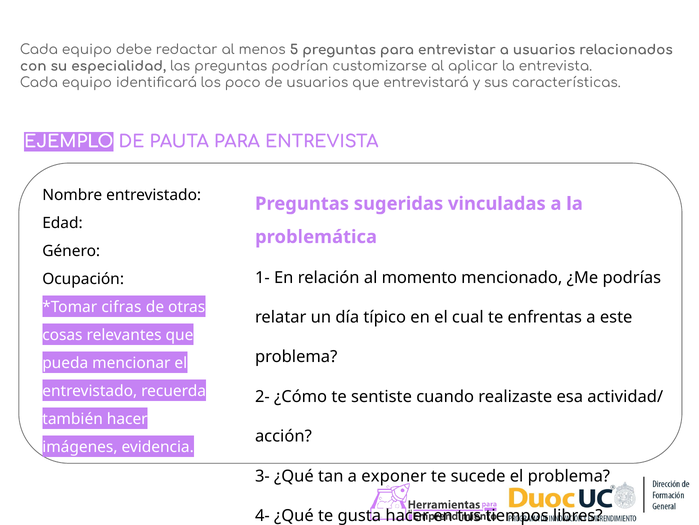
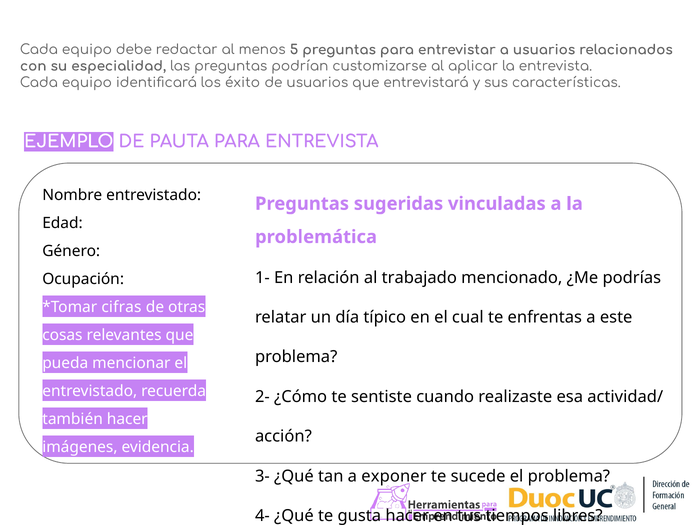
poco: poco -> éxito
momento: momento -> trabajado
